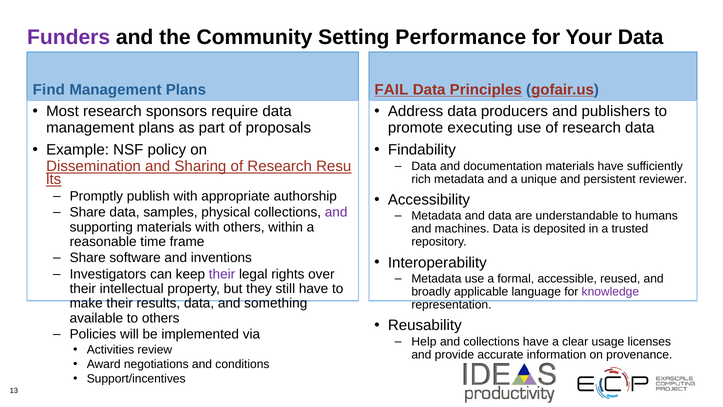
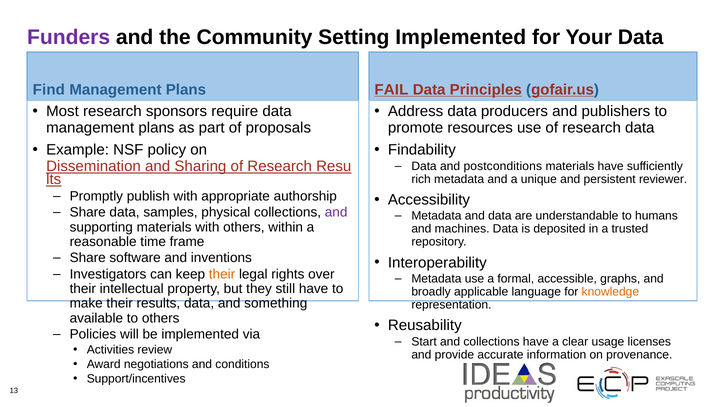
Setting Performance: Performance -> Implemented
executing: executing -> resources
documentation: documentation -> postconditions
their at (222, 274) colour: purple -> orange
reused: reused -> graphs
knowledge colour: purple -> orange
Help: Help -> Start
